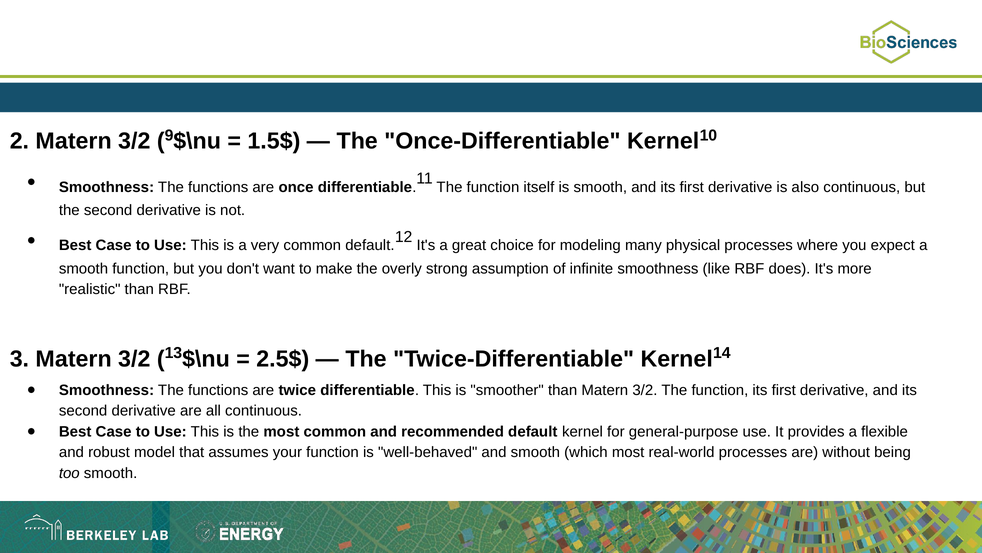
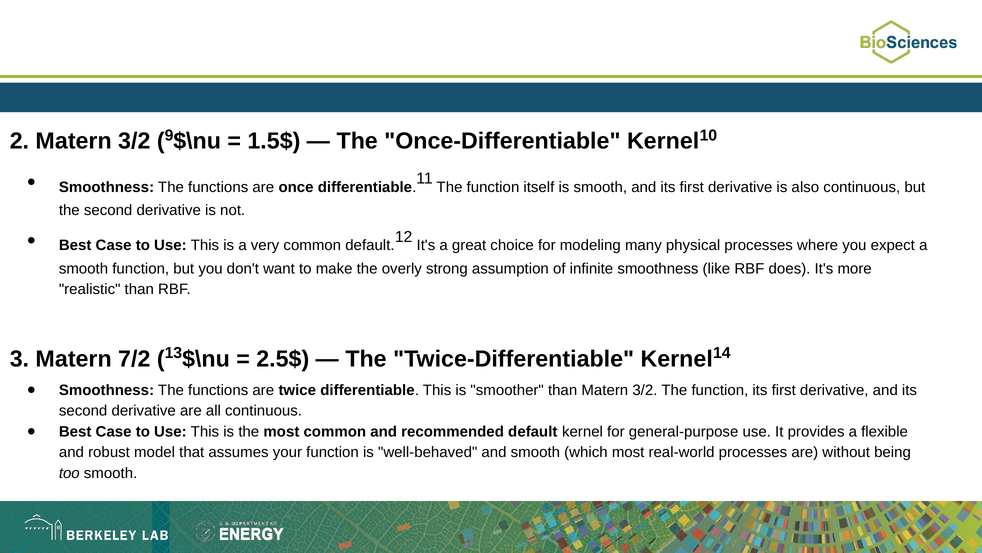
3 Matern 3/2: 3/2 -> 7/2
